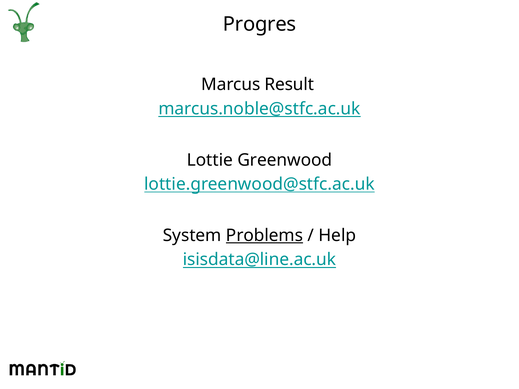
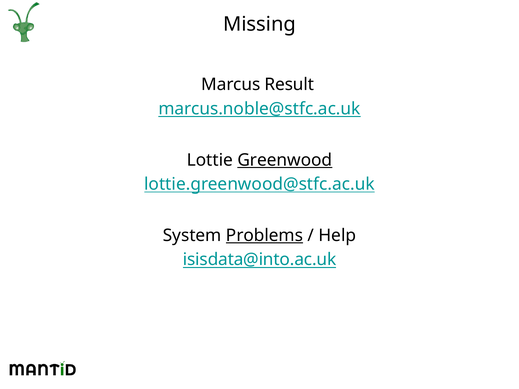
Progres: Progres -> Missing
Greenwood underline: none -> present
isisdata@line.ac.uk: isisdata@line.ac.uk -> isisdata@into.ac.uk
